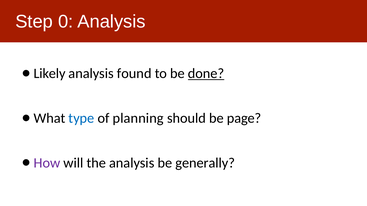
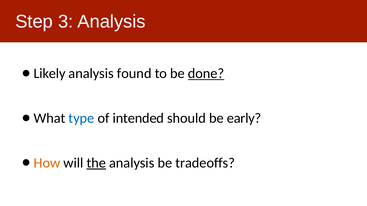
0: 0 -> 3
planning: planning -> intended
page: page -> early
How colour: purple -> orange
the underline: none -> present
generally: generally -> tradeoffs
